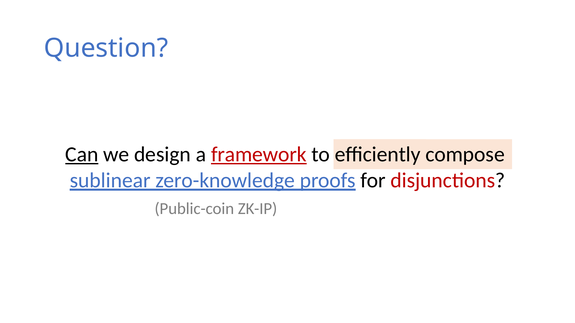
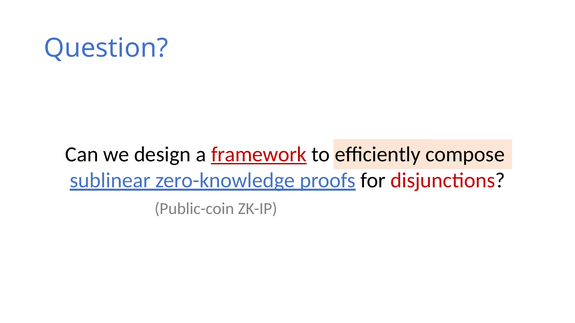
Can underline: present -> none
